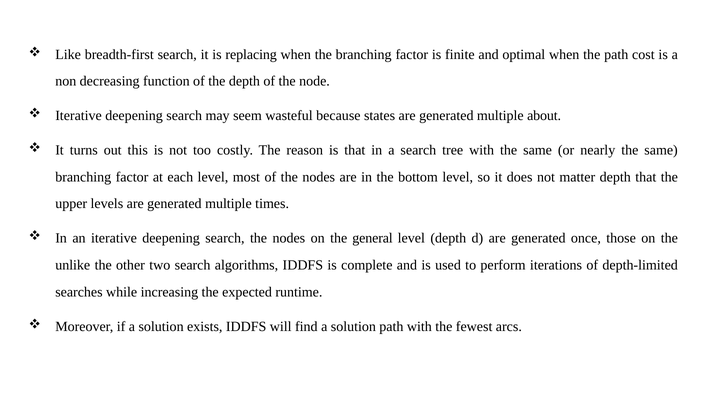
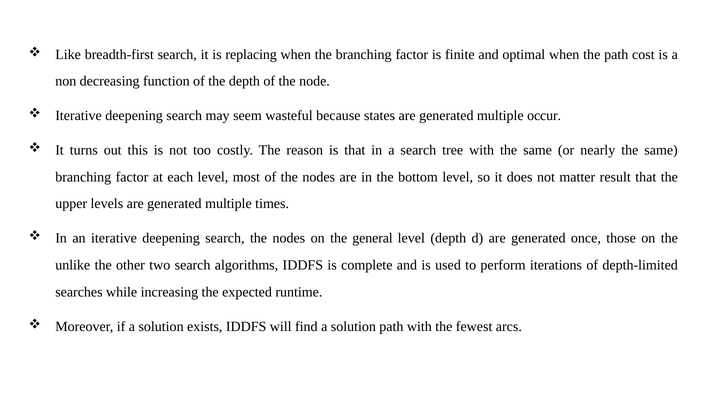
about: about -> occur
matter depth: depth -> result
